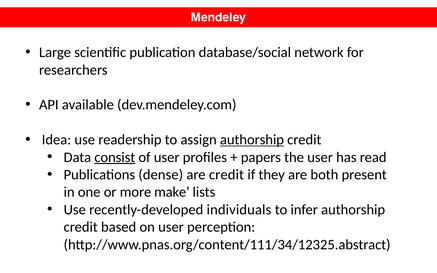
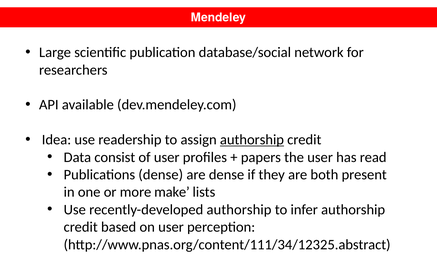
consist underline: present -> none
are credit: credit -> dense
recently-developed individuals: individuals -> authorship
